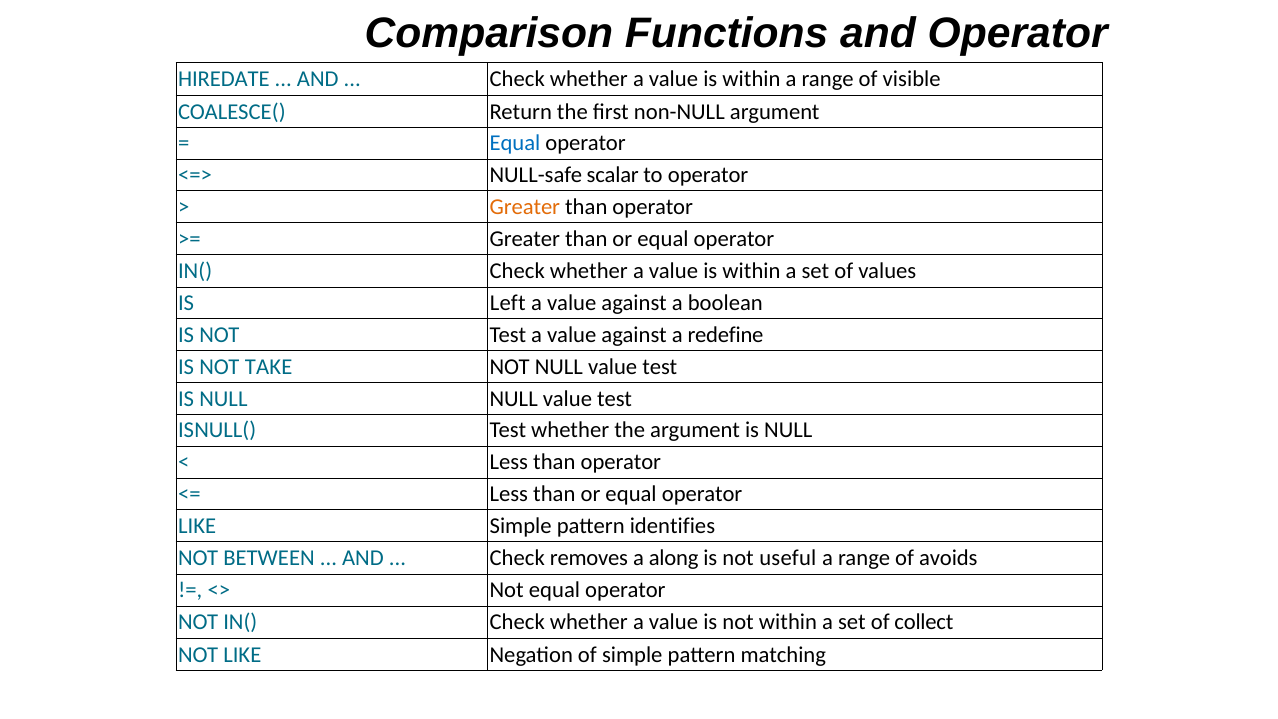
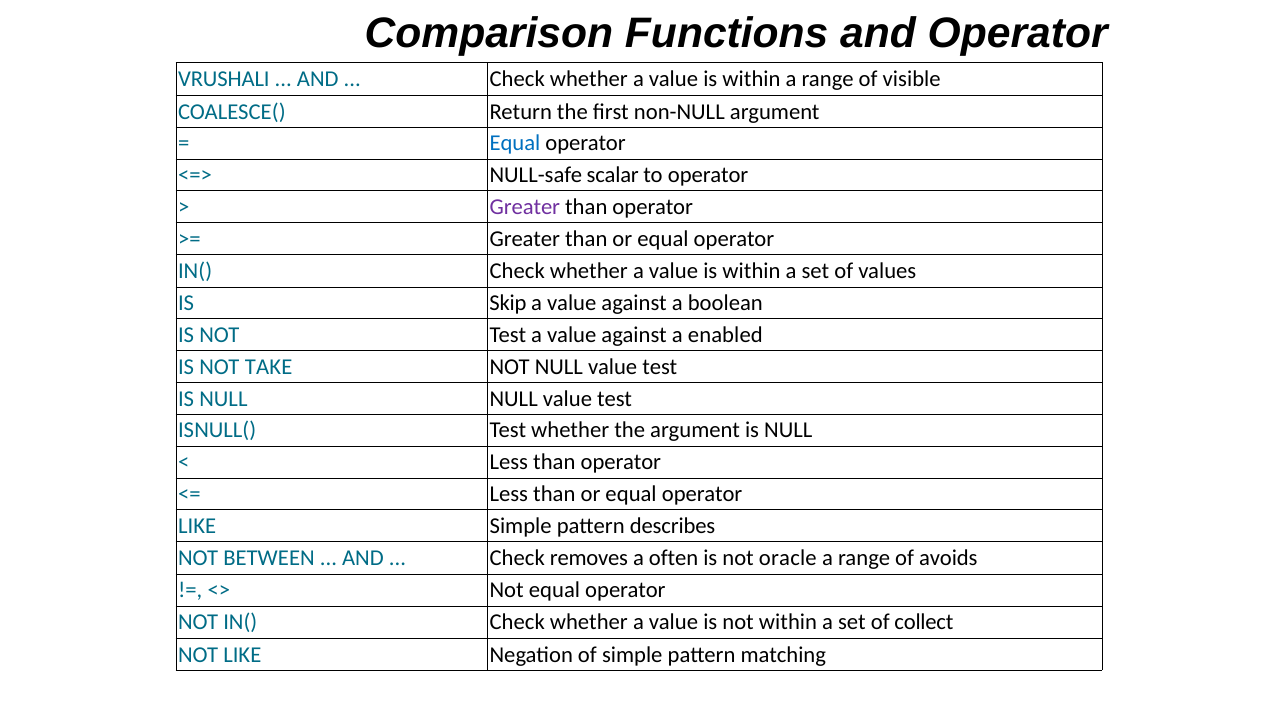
HIREDATE: HIREDATE -> VRUSHALI
Greater at (525, 207) colour: orange -> purple
Left: Left -> Skip
redefine: redefine -> enabled
identifies: identifies -> describes
along: along -> often
useful: useful -> oracle
